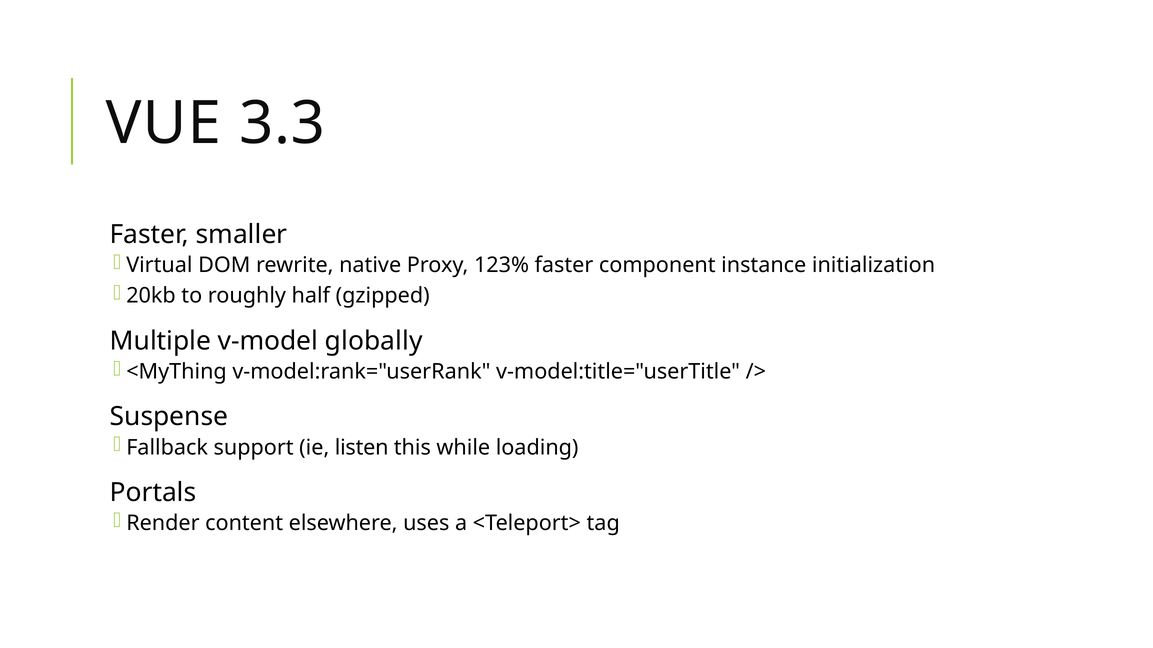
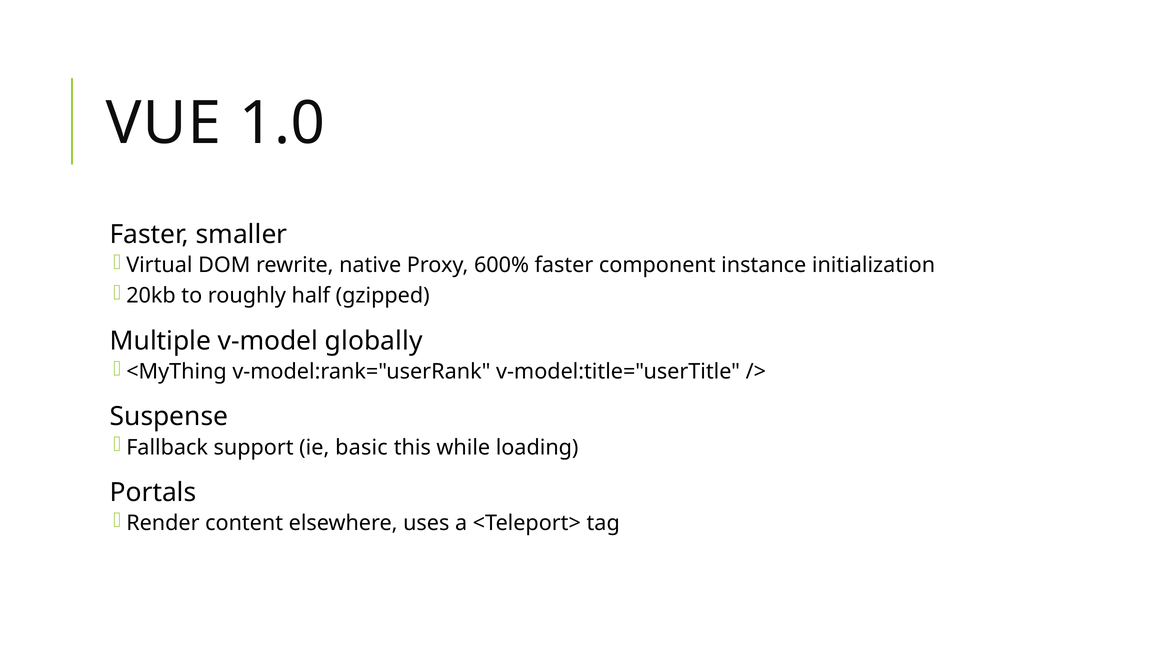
3.3: 3.3 -> 1.0
123%: 123% -> 600%
listen: listen -> basic
